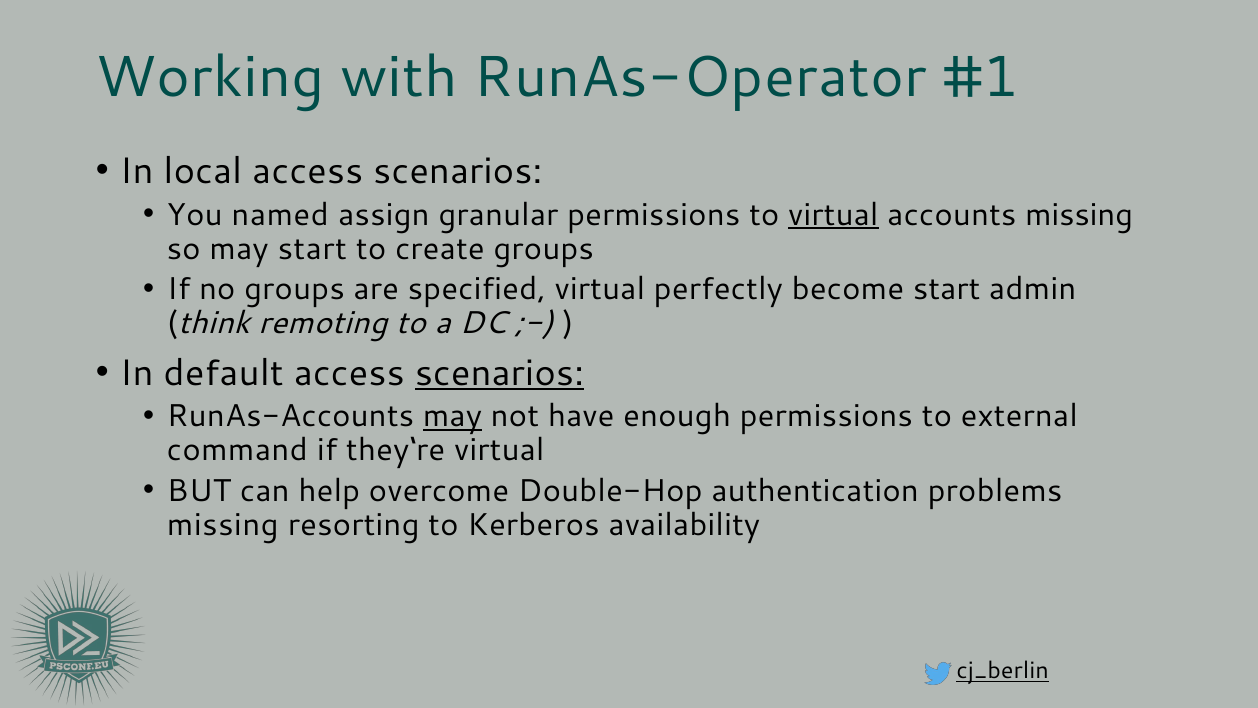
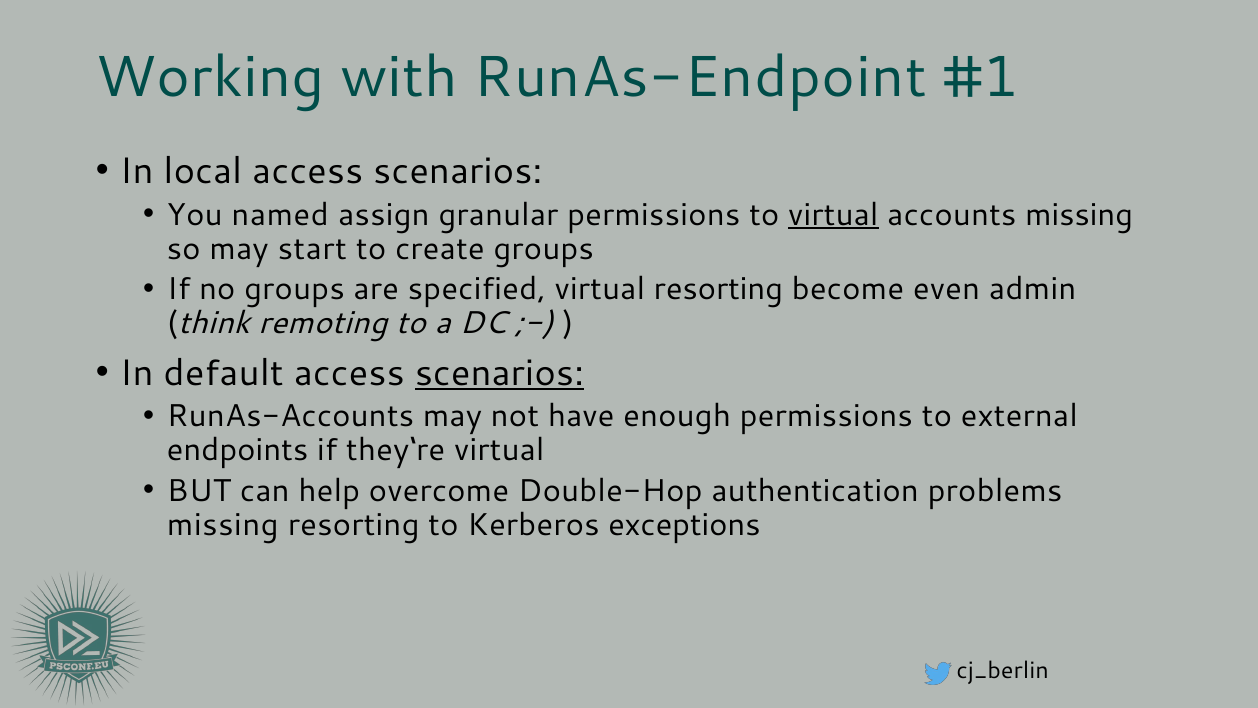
RunAs-Operator: RunAs-Operator -> RunAs-Endpoint
virtual perfectly: perfectly -> resorting
become start: start -> even
may at (452, 416) underline: present -> none
command: command -> endpoints
availability: availability -> exceptions
cj_berlin underline: present -> none
